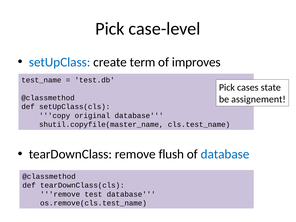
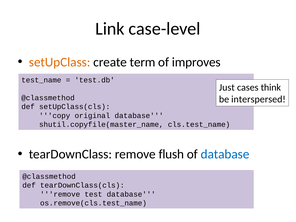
Pick at (110, 29): Pick -> Link
setUpClass colour: blue -> orange
Pick at (227, 88): Pick -> Just
state: state -> think
assignement: assignement -> interspersed
